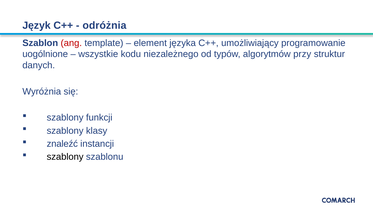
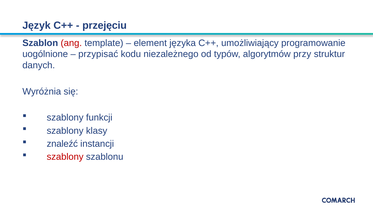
odróżnia: odróżnia -> przejęciu
wszystkie: wszystkie -> przypisać
szablony at (65, 157) colour: black -> red
